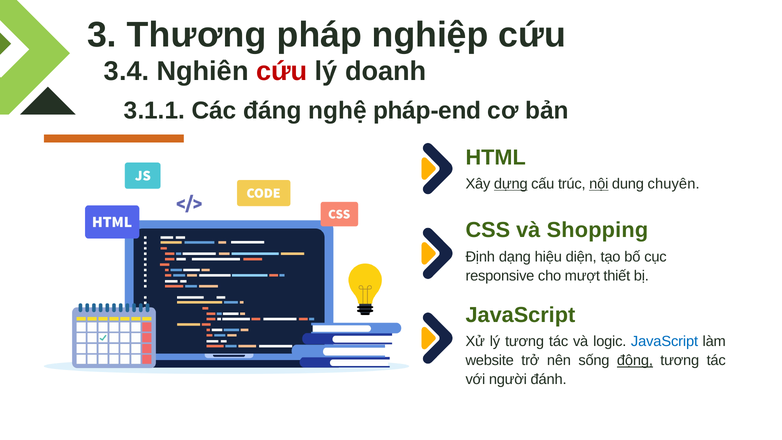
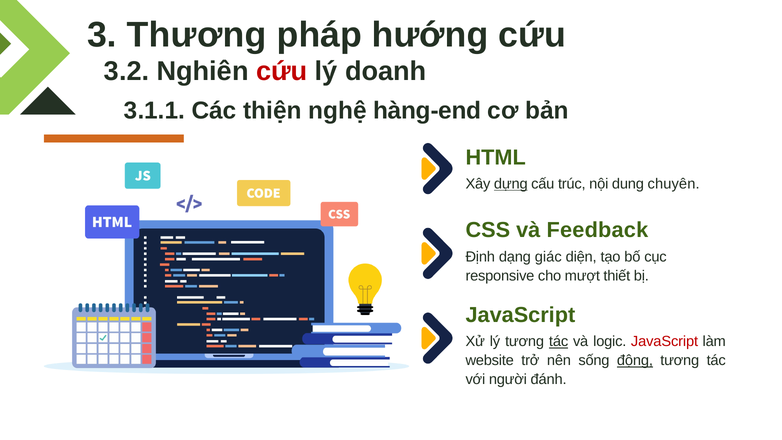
nghiệp: nghiệp -> hướng
3.4: 3.4 -> 3.2
đáng: đáng -> thiện
pháp-end: pháp-end -> hàng-end
nội underline: present -> none
Shopping: Shopping -> Feedback
hiệu: hiệu -> giác
tác at (559, 341) underline: none -> present
JavaScript at (665, 341) colour: blue -> red
